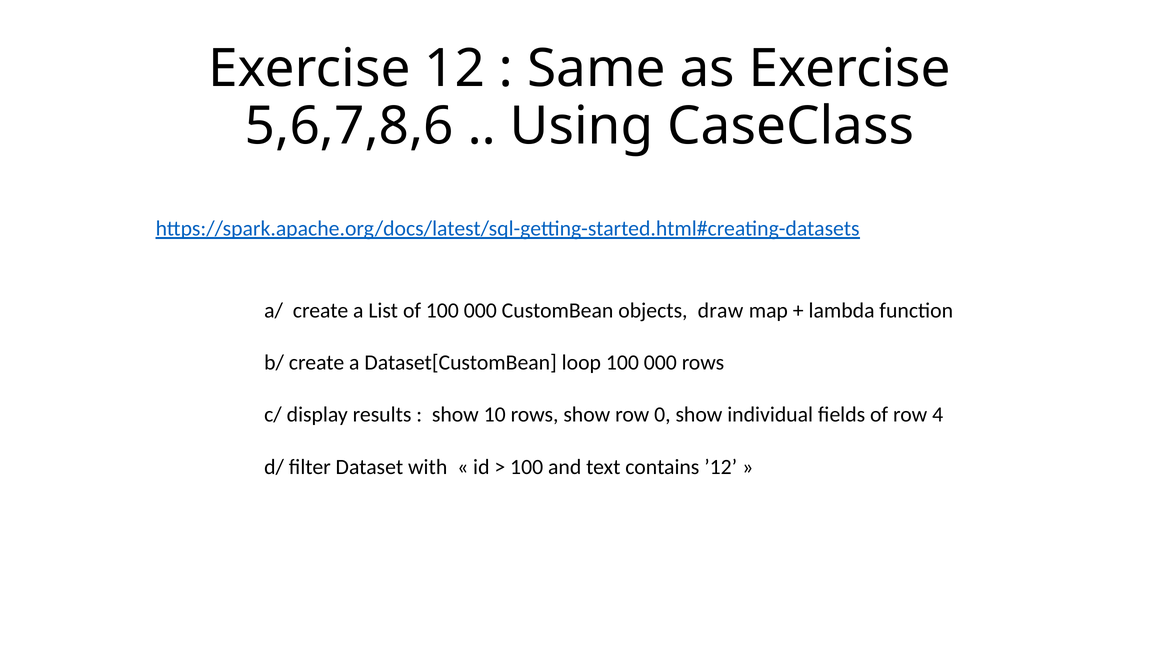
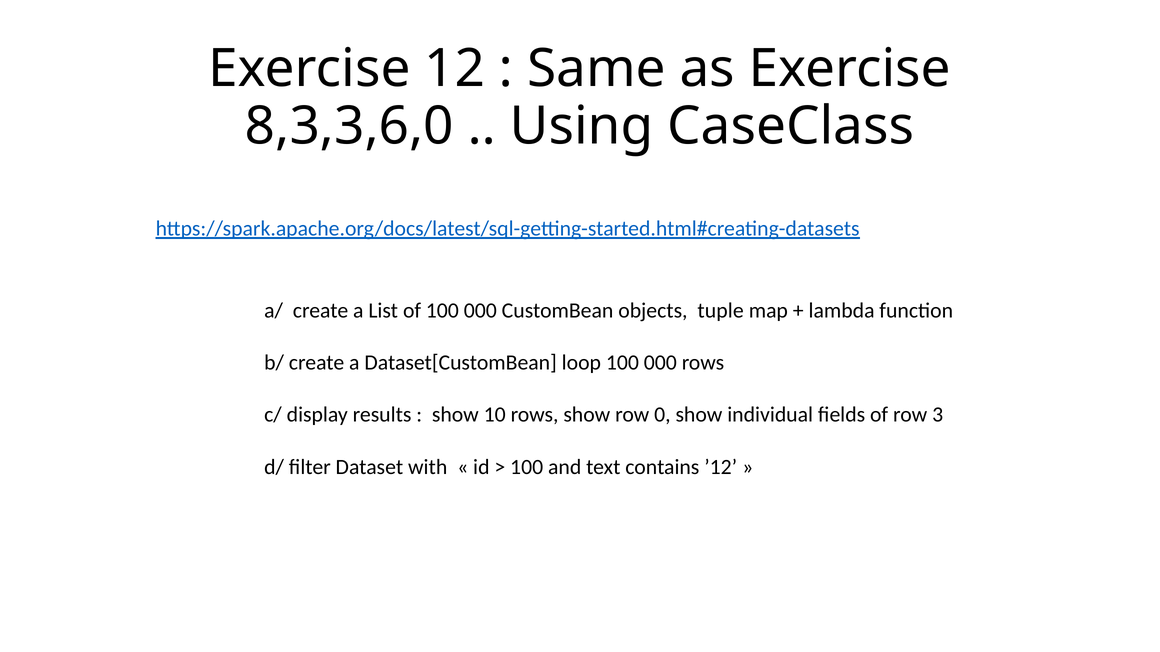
5,6,7,8,6: 5,6,7,8,6 -> 8,3,3,6,0
draw: draw -> tuple
4: 4 -> 3
